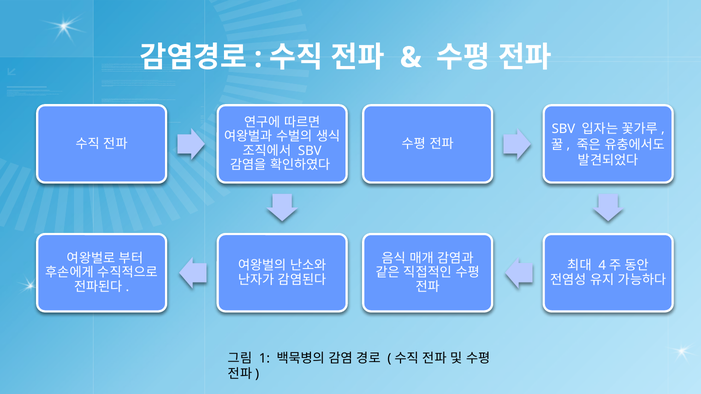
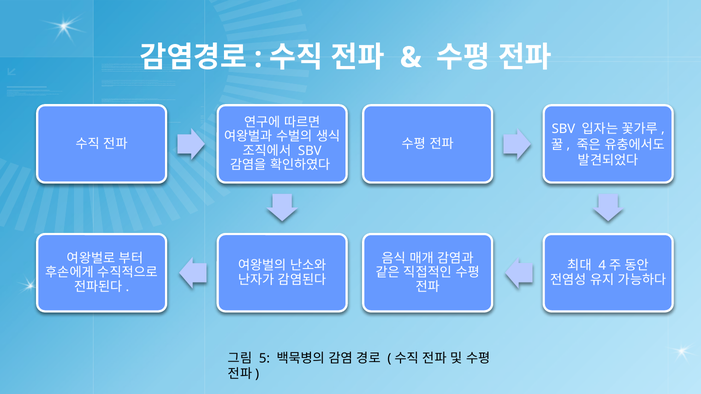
1: 1 -> 5
